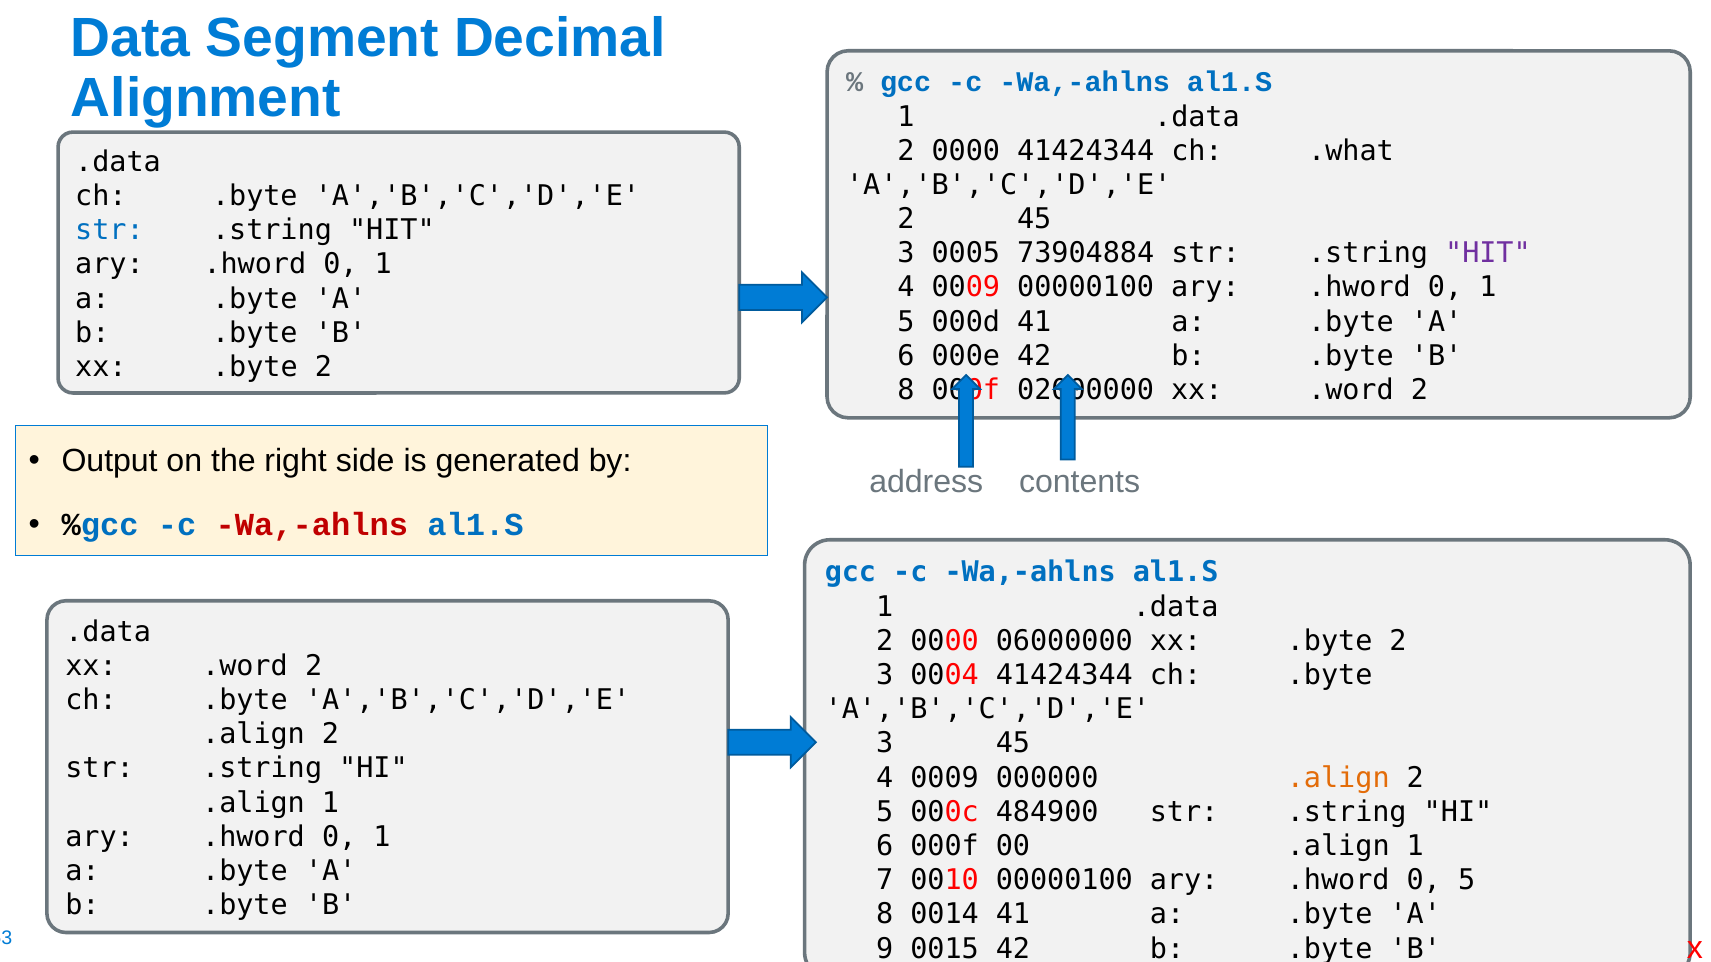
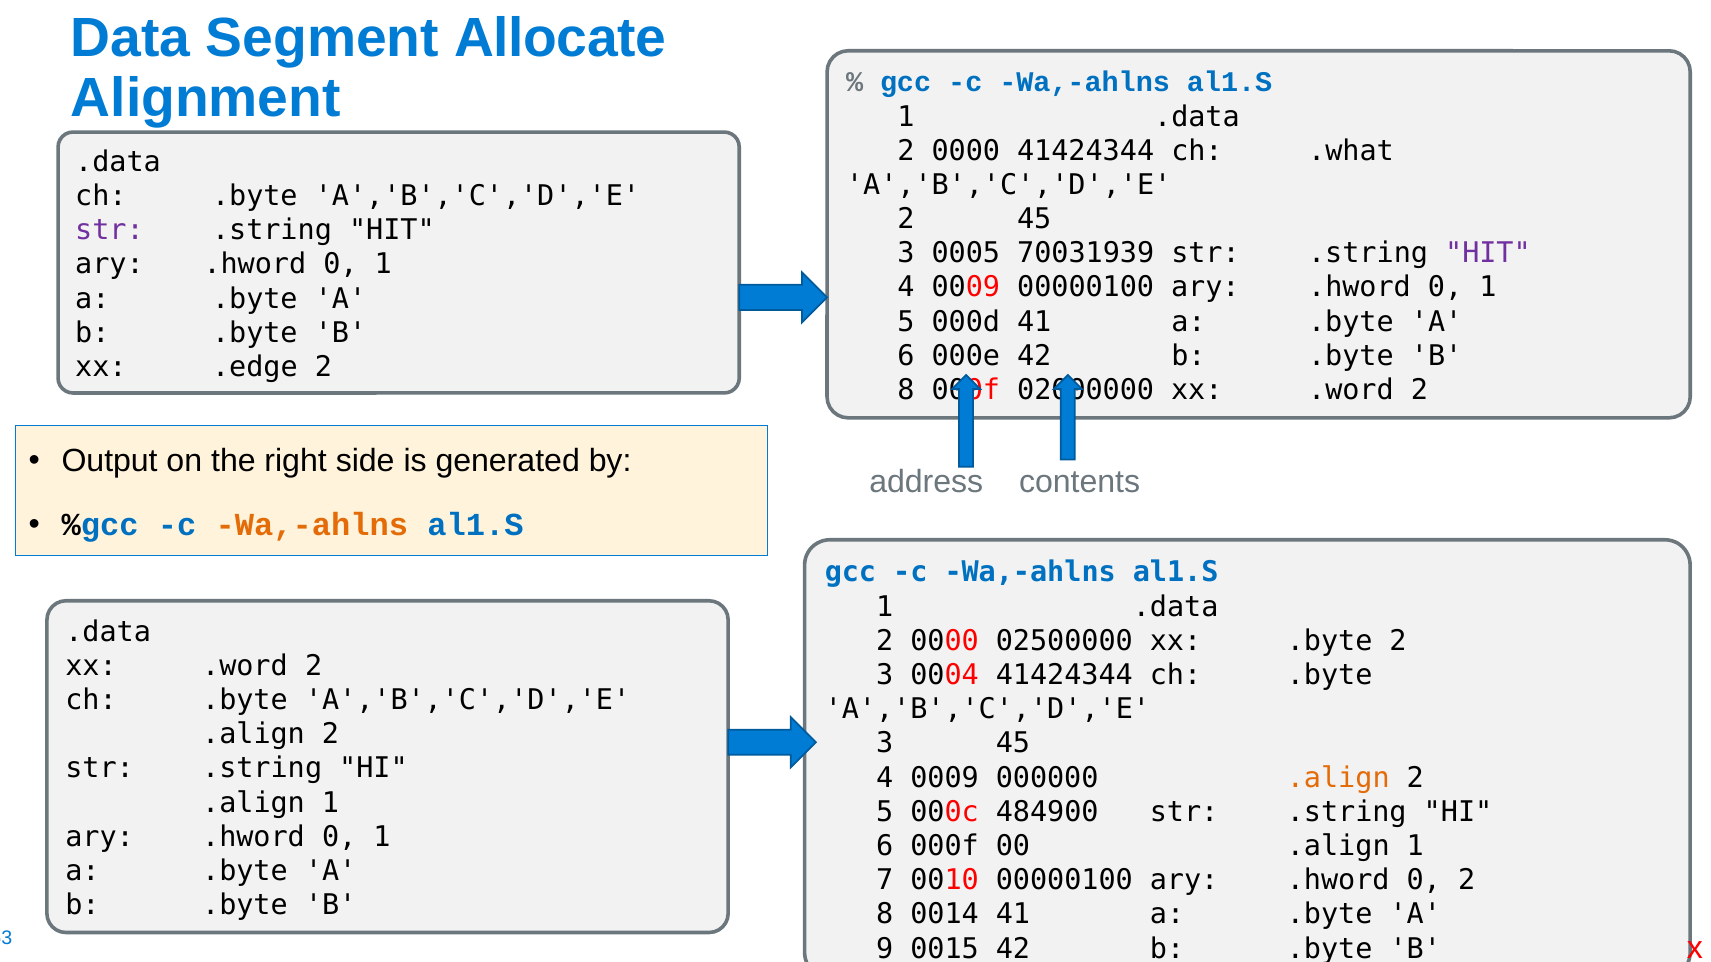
Decimal: Decimal -> Allocate
str at (109, 230) colour: blue -> purple
73904884: 73904884 -> 70031939
.byte at (255, 367): .byte -> .edge
Wa,-ahlns at (312, 525) colour: red -> orange
06000000: 06000000 -> 02500000
0 5: 5 -> 2
